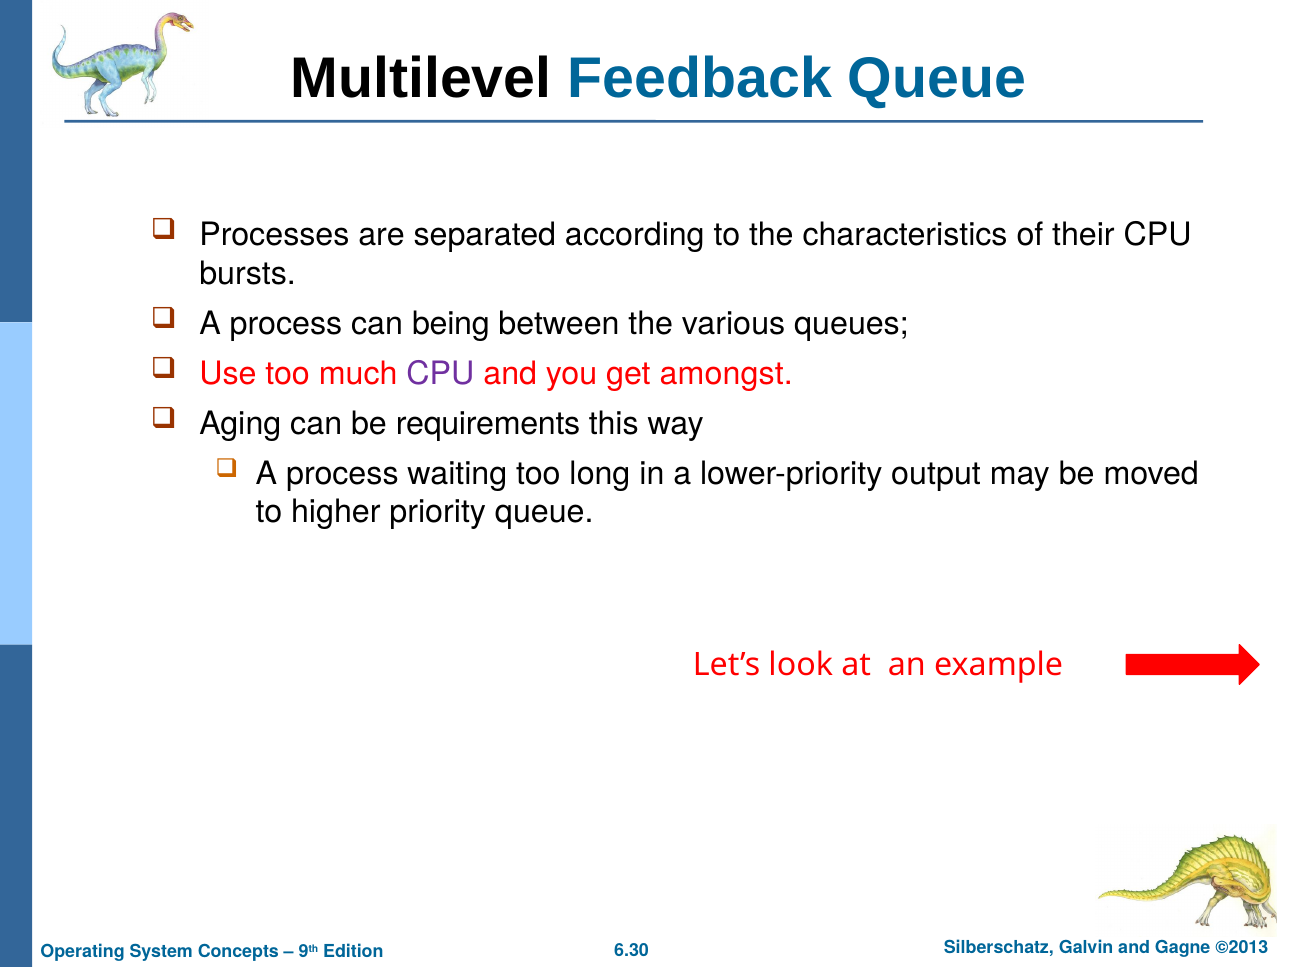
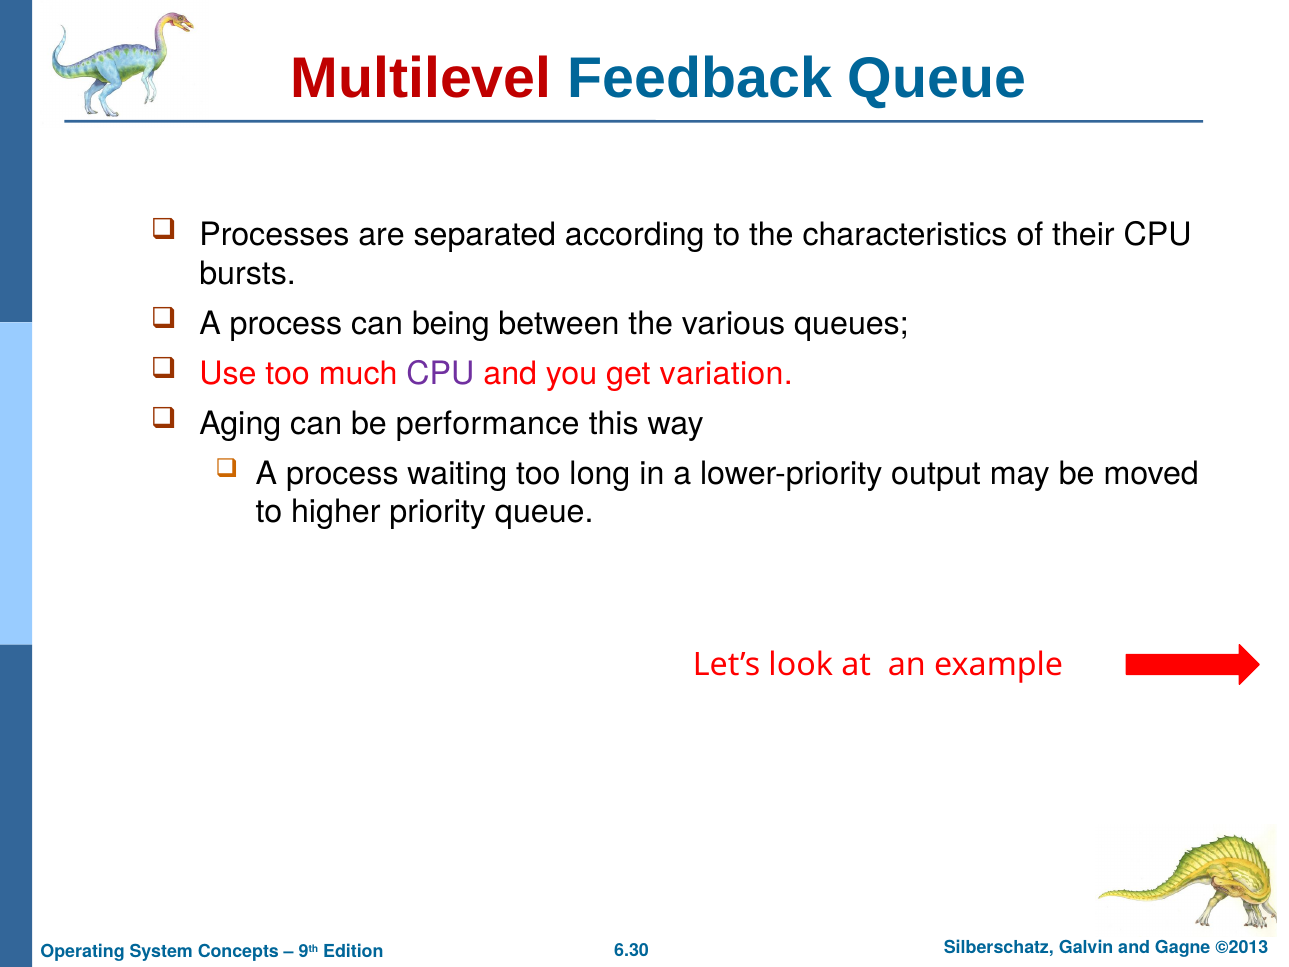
Multilevel colour: black -> red
amongst: amongst -> variation
requirements: requirements -> performance
